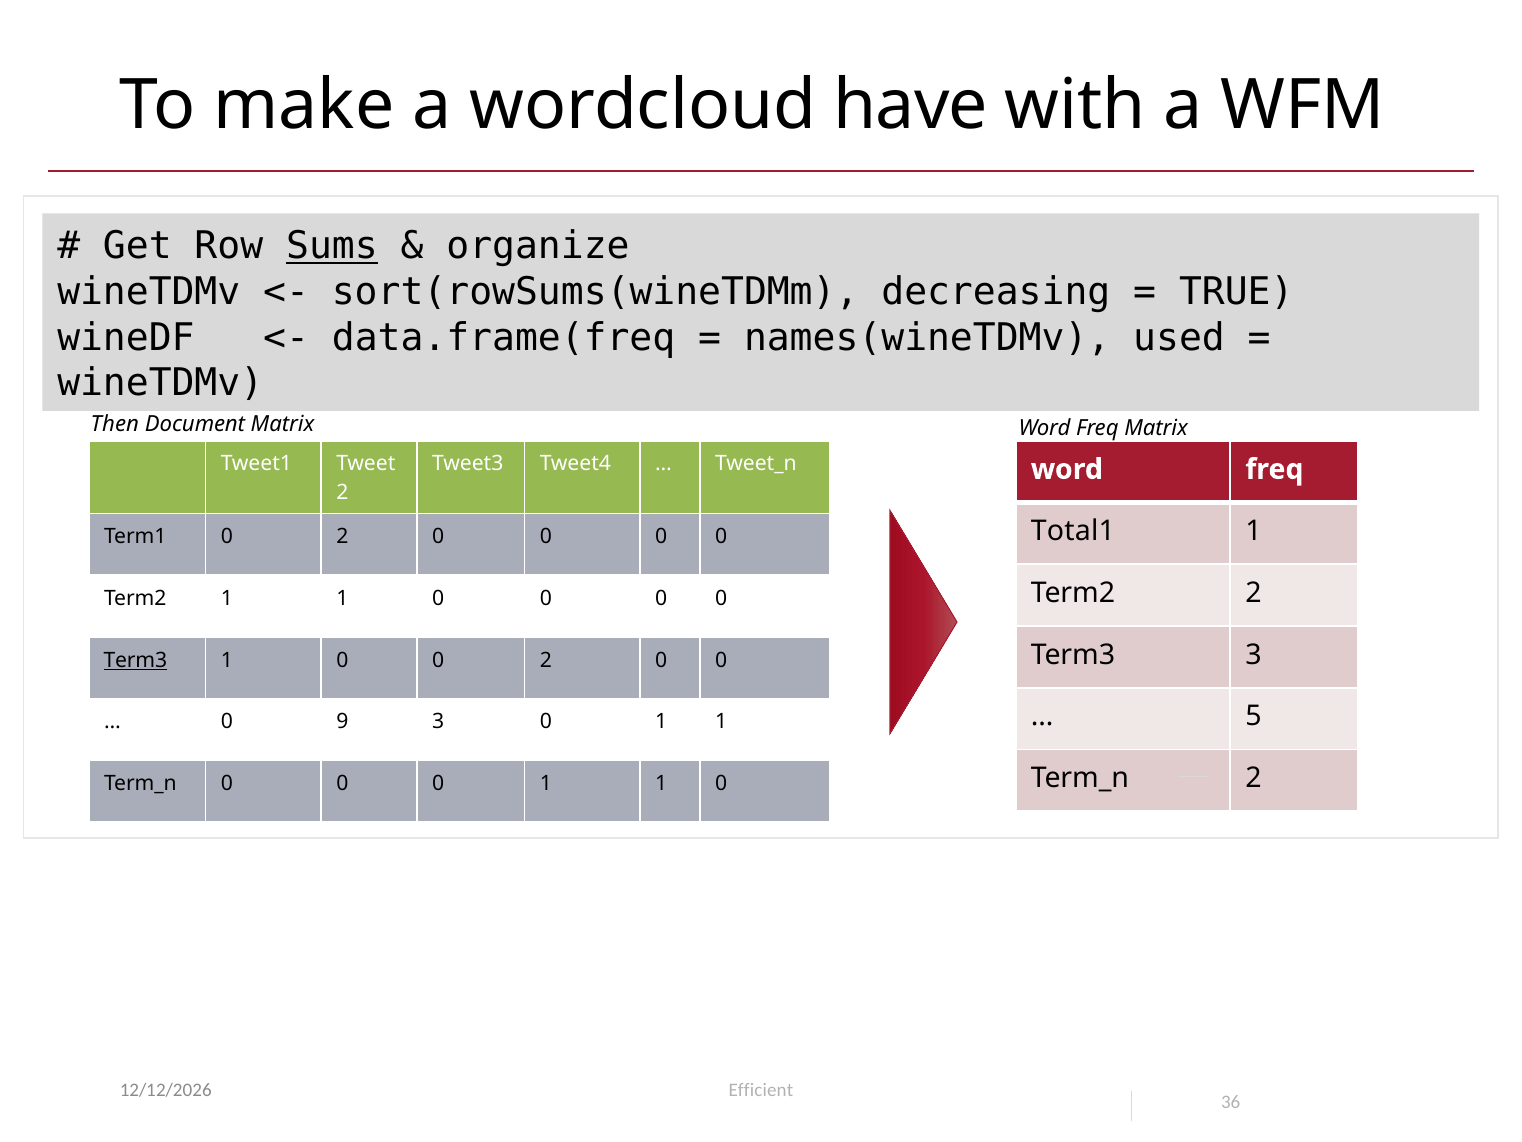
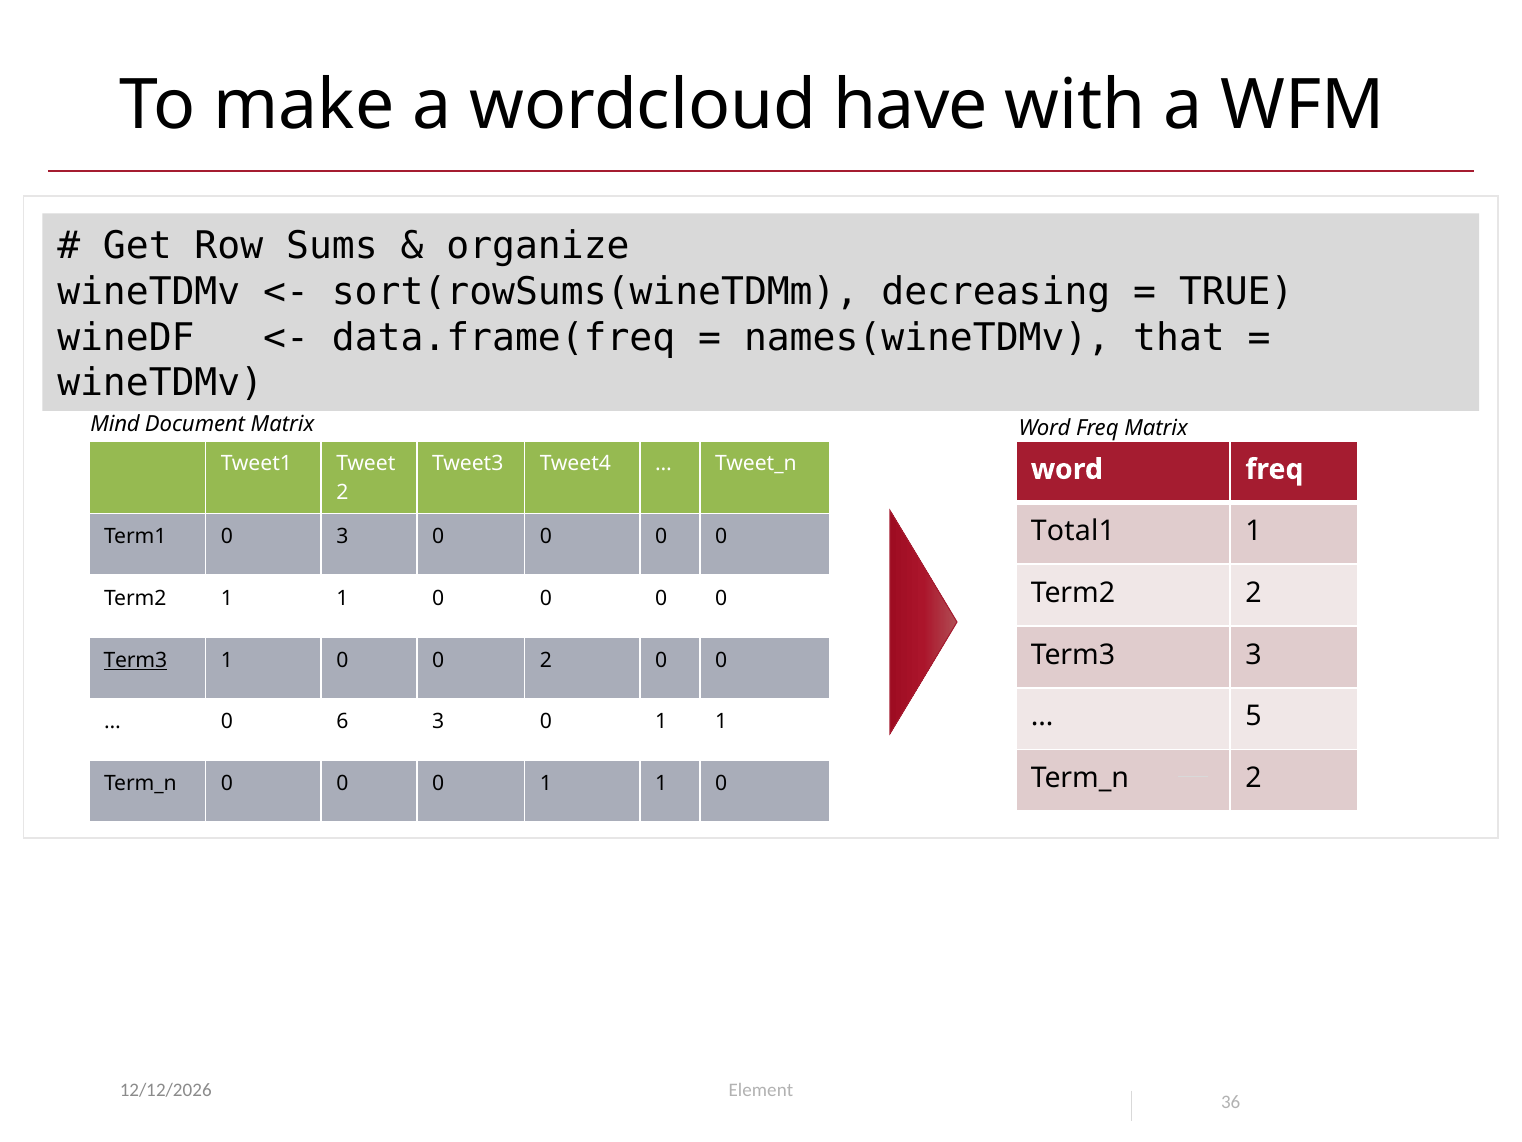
Sums underline: present -> none
used: used -> that
Then: Then -> Mind
Term1 0 2: 2 -> 3
9: 9 -> 6
Efficient: Efficient -> Element
